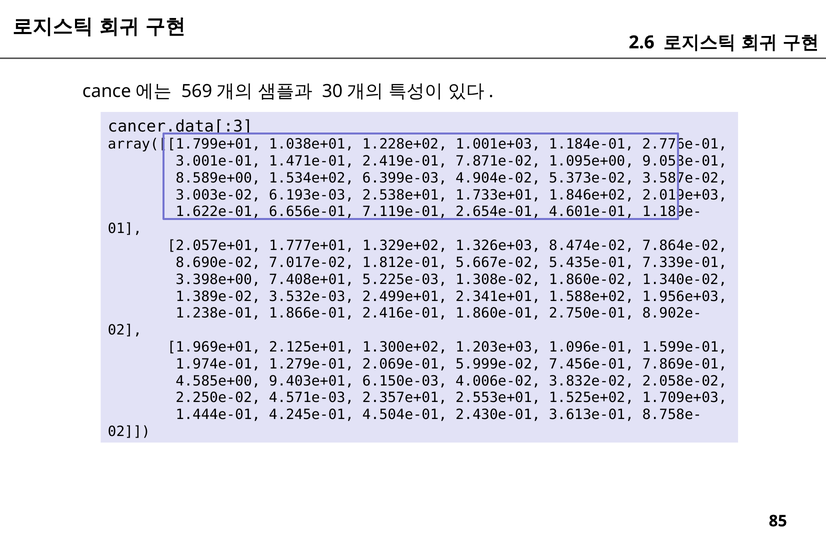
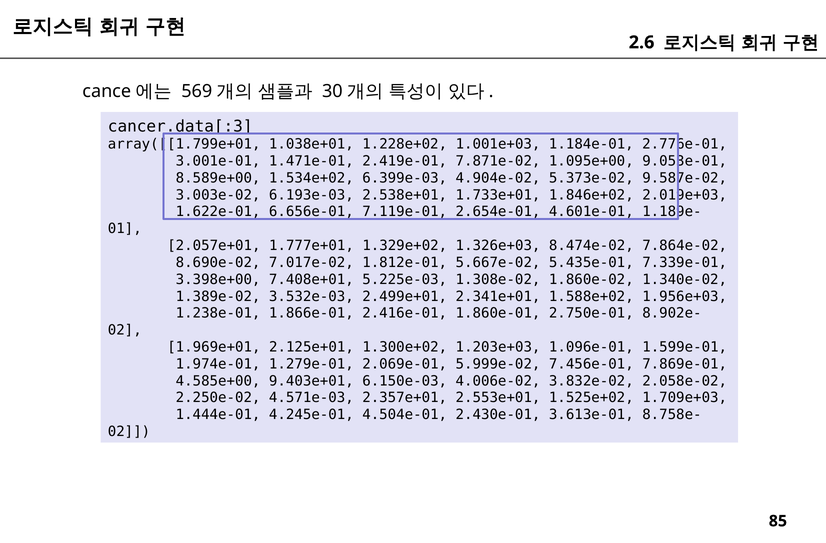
3.587e-02: 3.587e-02 -> 9.587e-02
